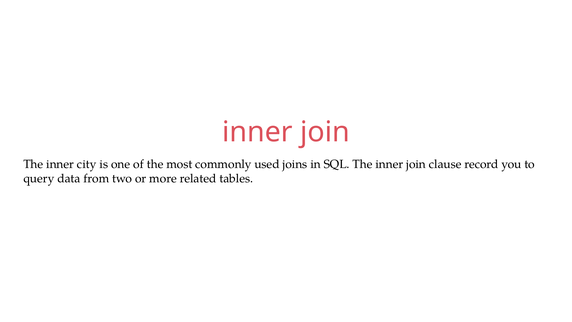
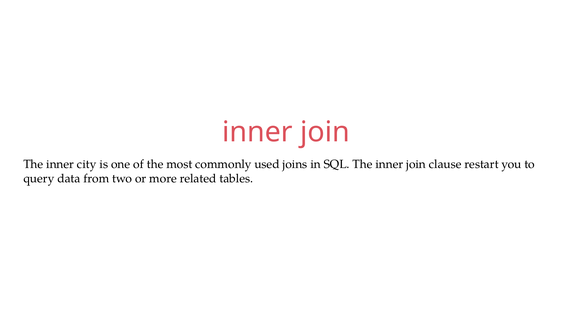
record: record -> restart
